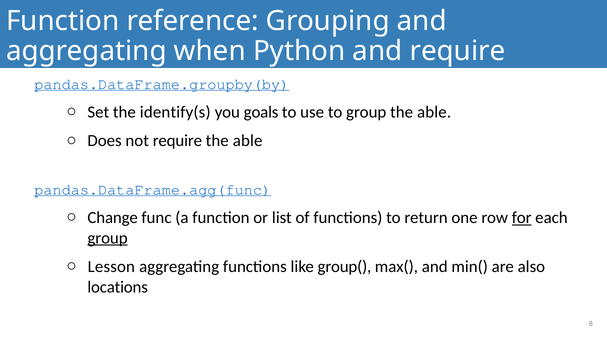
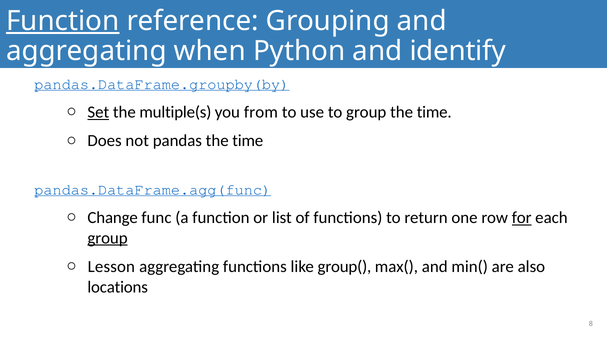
Function at (63, 21) underline: none -> present
and require: require -> identify
Set underline: none -> present
identify(s: identify(s -> multiple(s
goals: goals -> from
group the able: able -> time
not require: require -> pandas
able at (248, 141): able -> time
